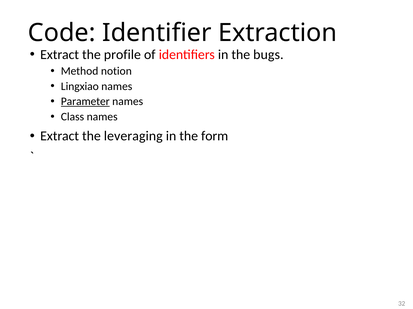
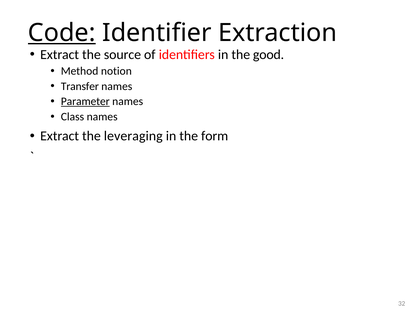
Code underline: none -> present
profile: profile -> source
bugs: bugs -> good
Lingxiao: Lingxiao -> Transfer
